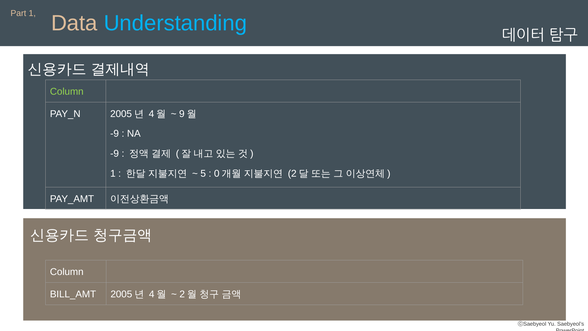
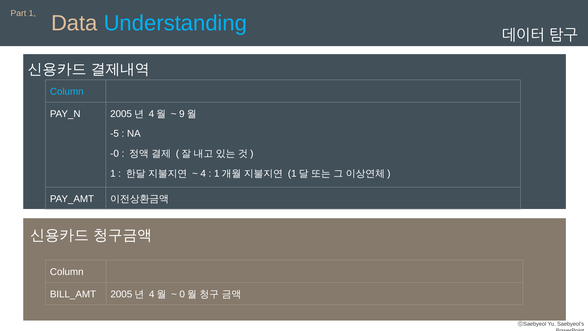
Column at (67, 91) colour: light green -> light blue
-9 at (115, 134): -9 -> -5
-9 at (115, 153): -9 -> -0
5 at (203, 173): 5 -> 4
0 at (217, 173): 0 -> 1
2 at (292, 173): 2 -> 1
2 at (182, 294): 2 -> 0
